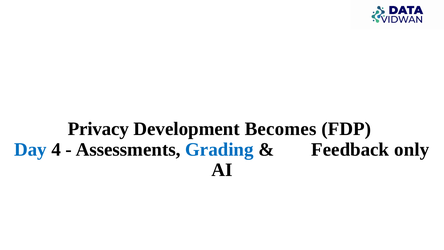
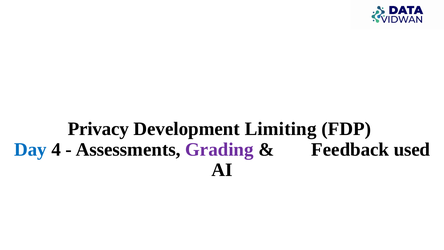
Becomes: Becomes -> Limiting
Grading colour: blue -> purple
only: only -> used
